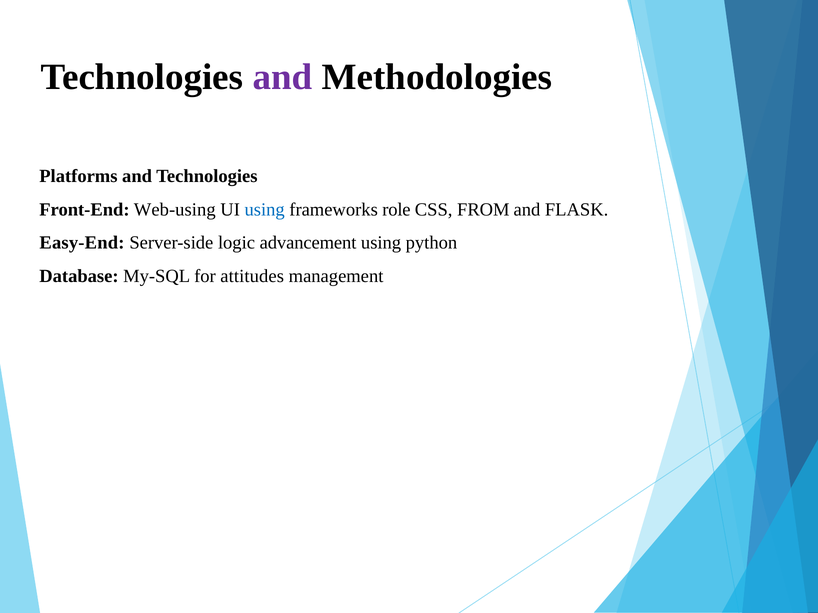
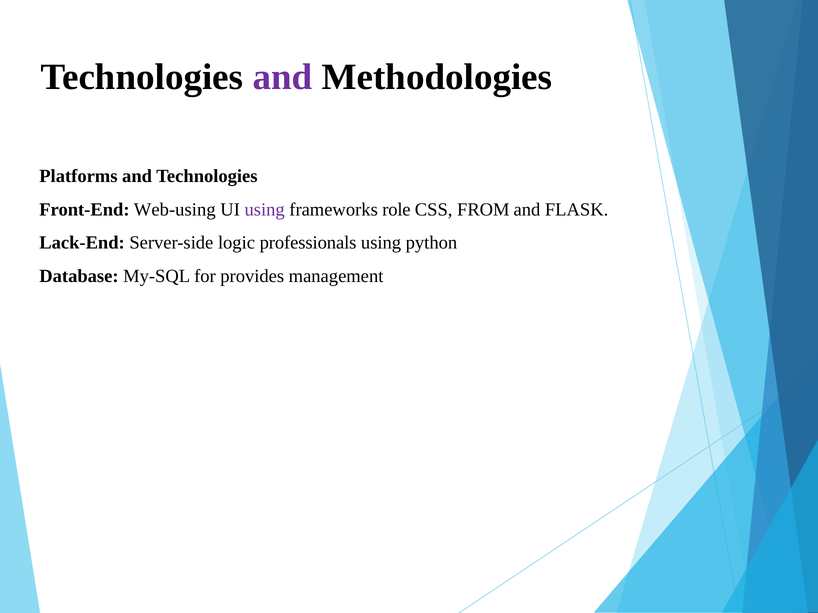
using at (265, 210) colour: blue -> purple
Easy-End: Easy-End -> Lack-End
advancement: advancement -> professionals
attitudes: attitudes -> provides
